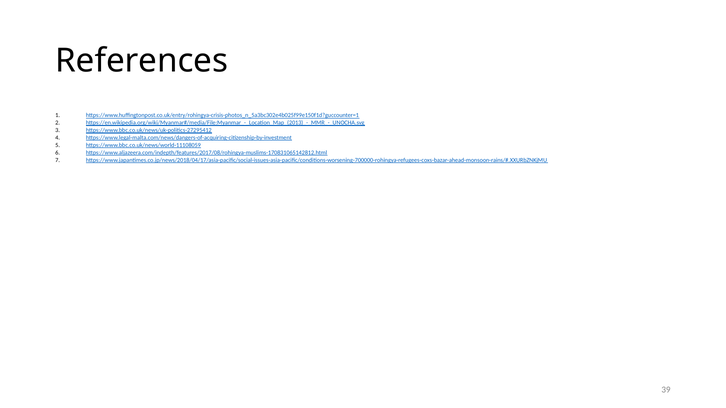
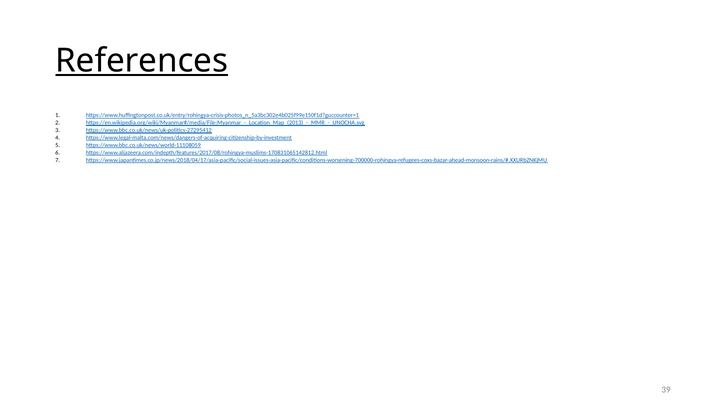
References underline: none -> present
